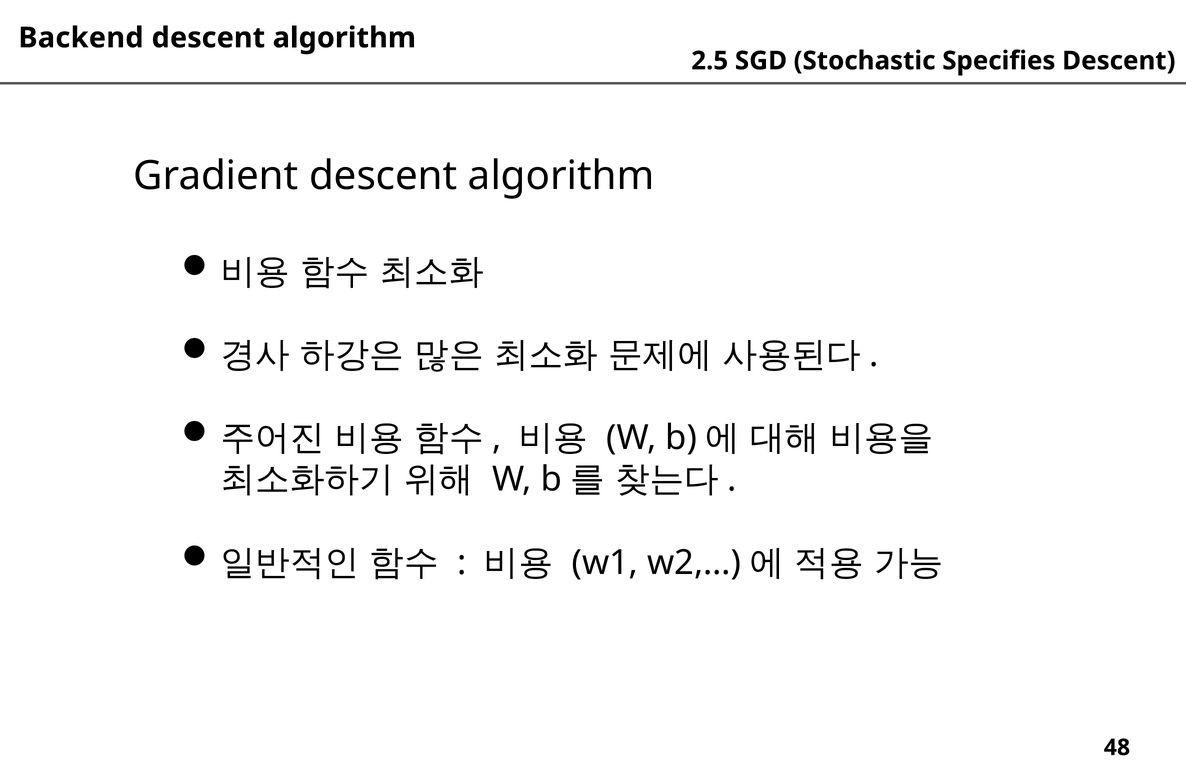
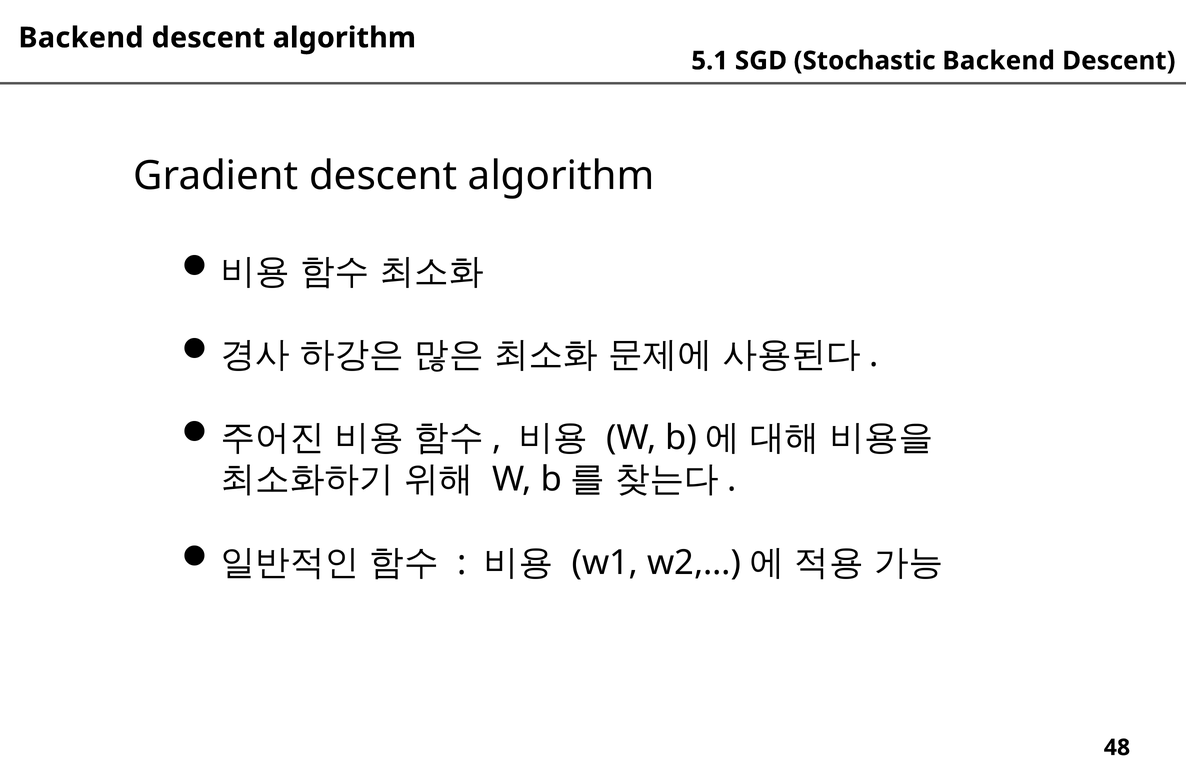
2.5: 2.5 -> 5.1
Stochastic Specifies: Specifies -> Backend
